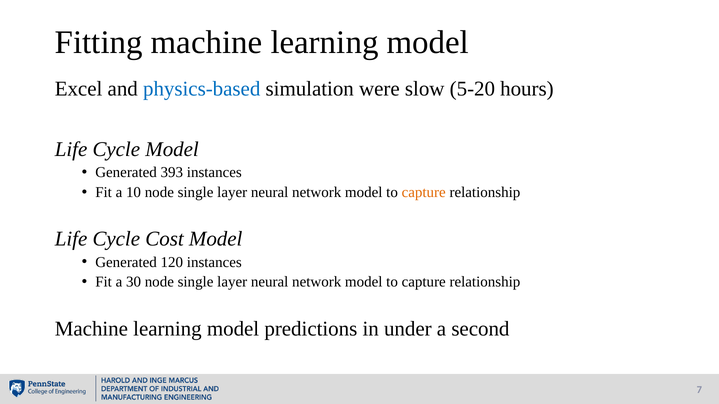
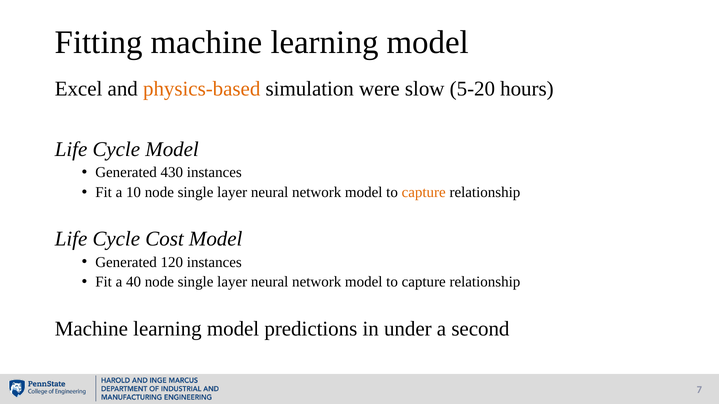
physics-based colour: blue -> orange
393: 393 -> 430
30: 30 -> 40
